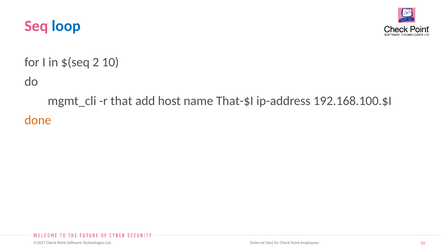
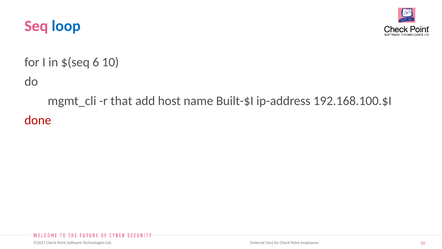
2: 2 -> 6
That-$I: That-$I -> Built-$I
done colour: orange -> red
